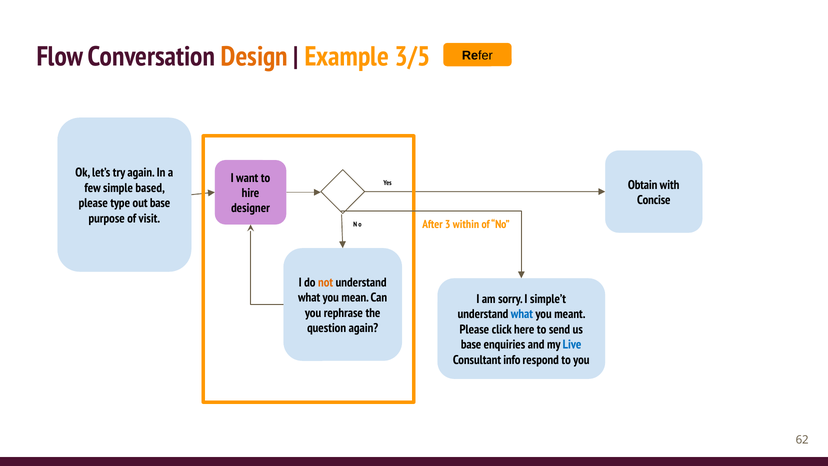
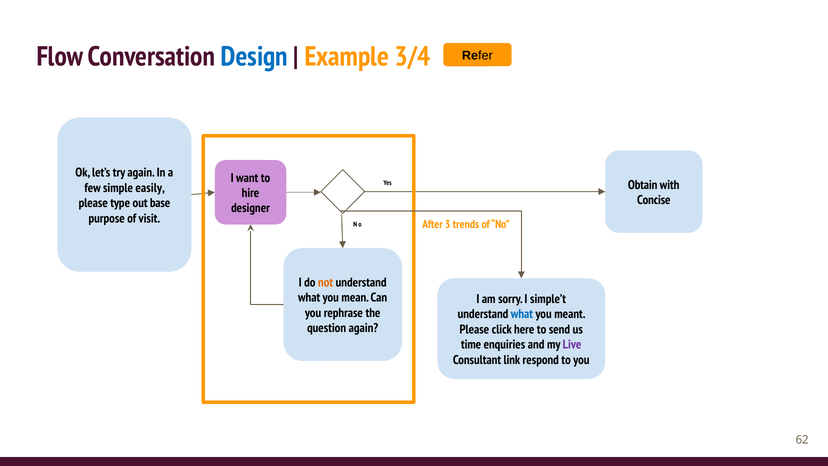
Design colour: orange -> blue
3/5: 3/5 -> 3/4
based: based -> easily
within: within -> trends
base at (471, 344): base -> time
Live colour: blue -> purple
info: info -> link
